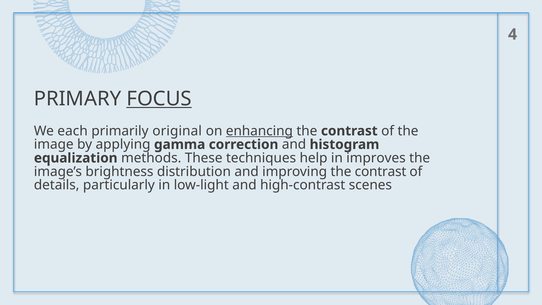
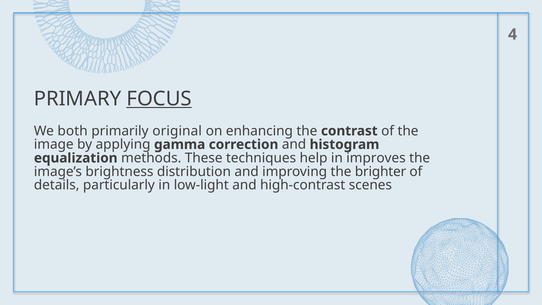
each: each -> both
enhancing underline: present -> none
improving the contrast: contrast -> brighter
